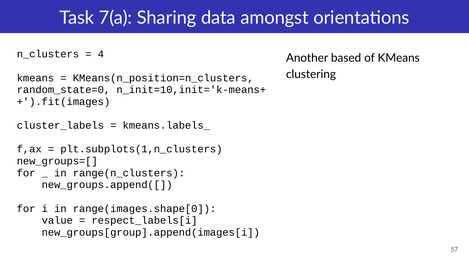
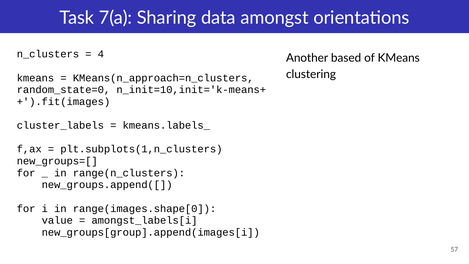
KMeans(n_position=n_clusters: KMeans(n_position=n_clusters -> KMeans(n_approach=n_clusters
respect_labels[i: respect_labels[i -> amongst_labels[i
